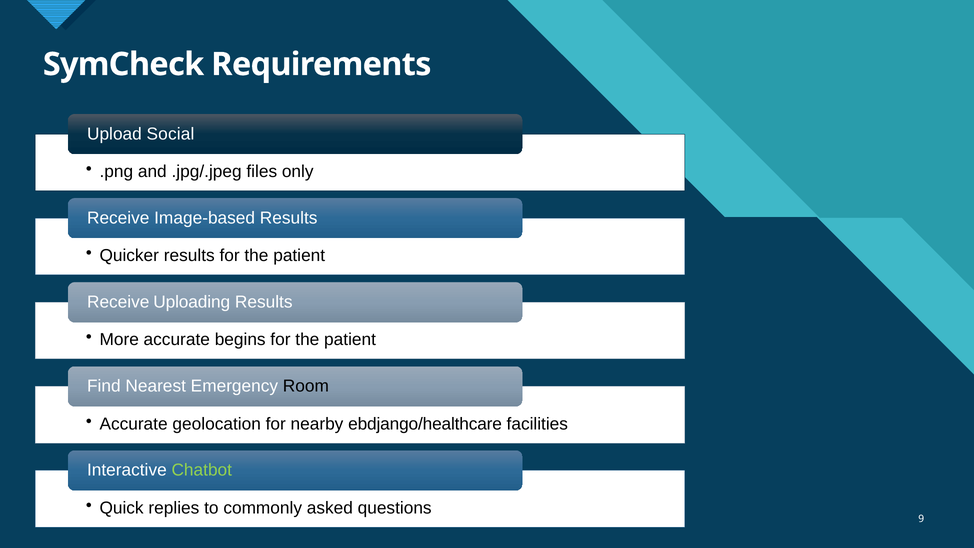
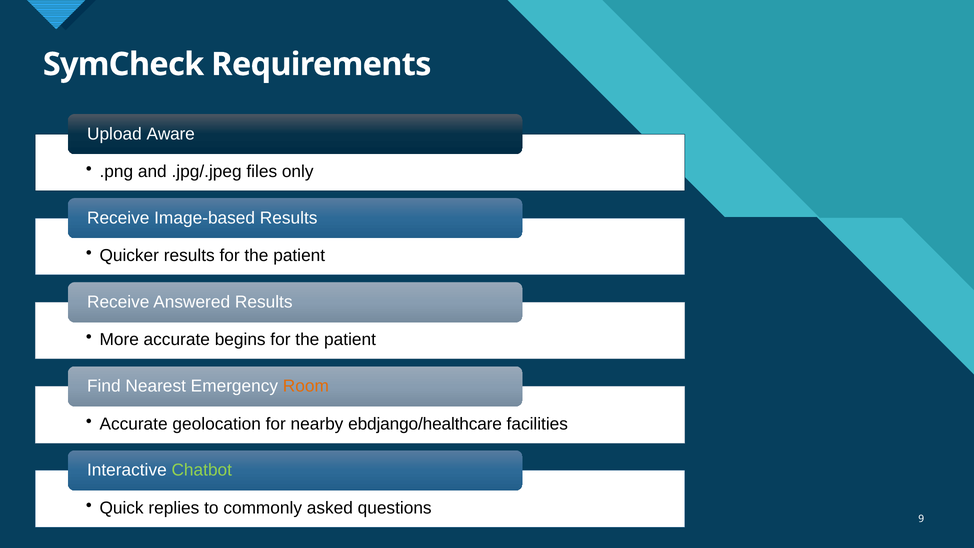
Social: Social -> Aware
Uploading: Uploading -> Answered
Room colour: black -> orange
